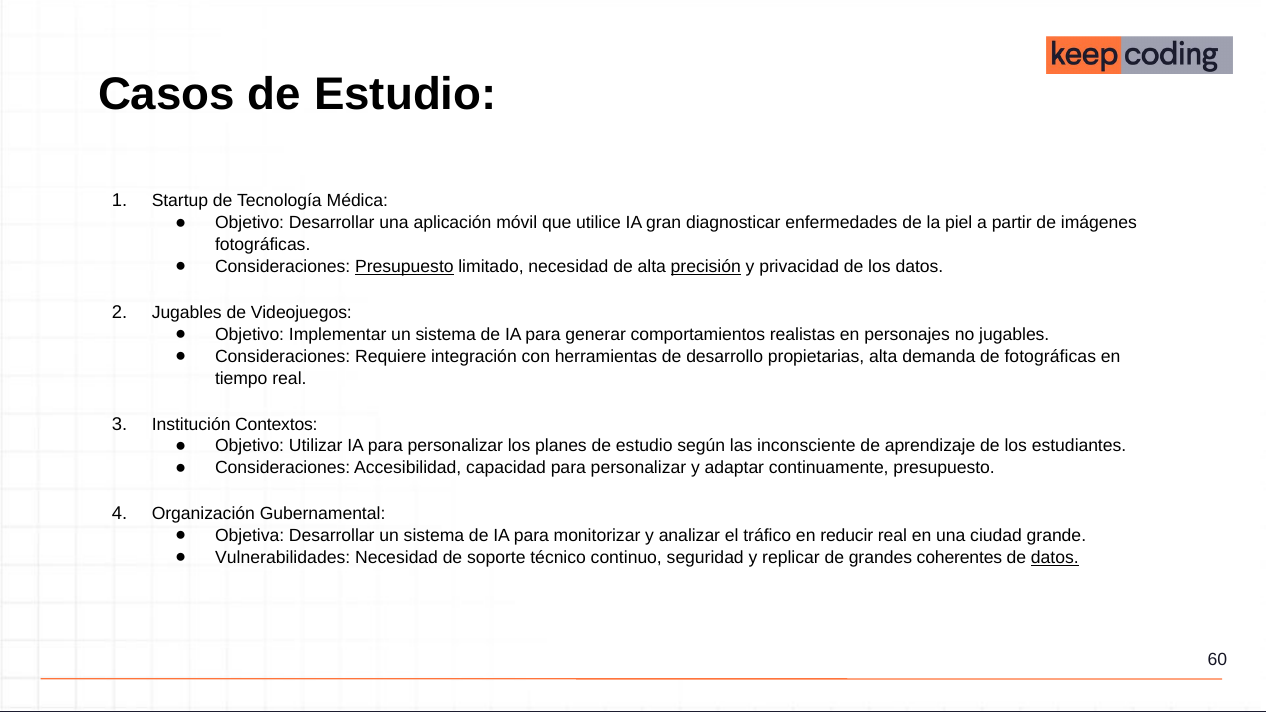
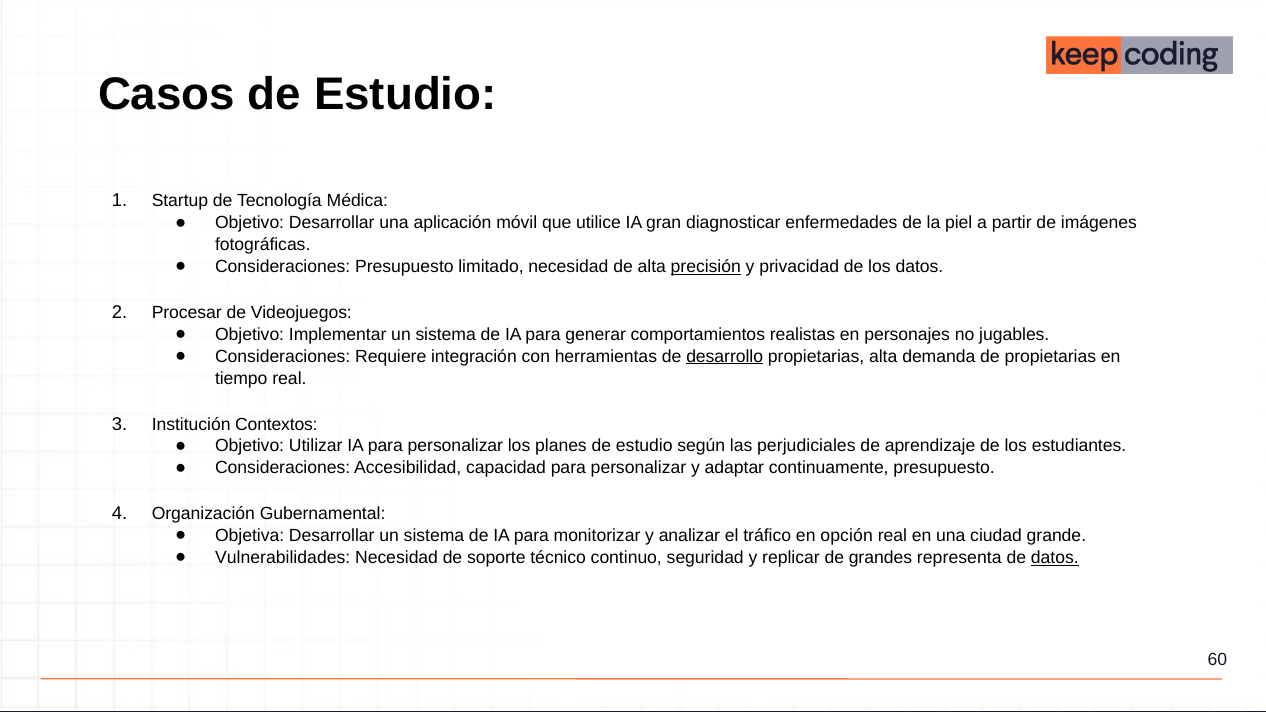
Presupuesto at (404, 267) underline: present -> none
Jugables at (187, 313): Jugables -> Procesar
desarrollo underline: none -> present
de fotográficas: fotográficas -> propietarias
inconsciente: inconsciente -> perjudiciales
reducir: reducir -> opción
coherentes: coherentes -> representa
